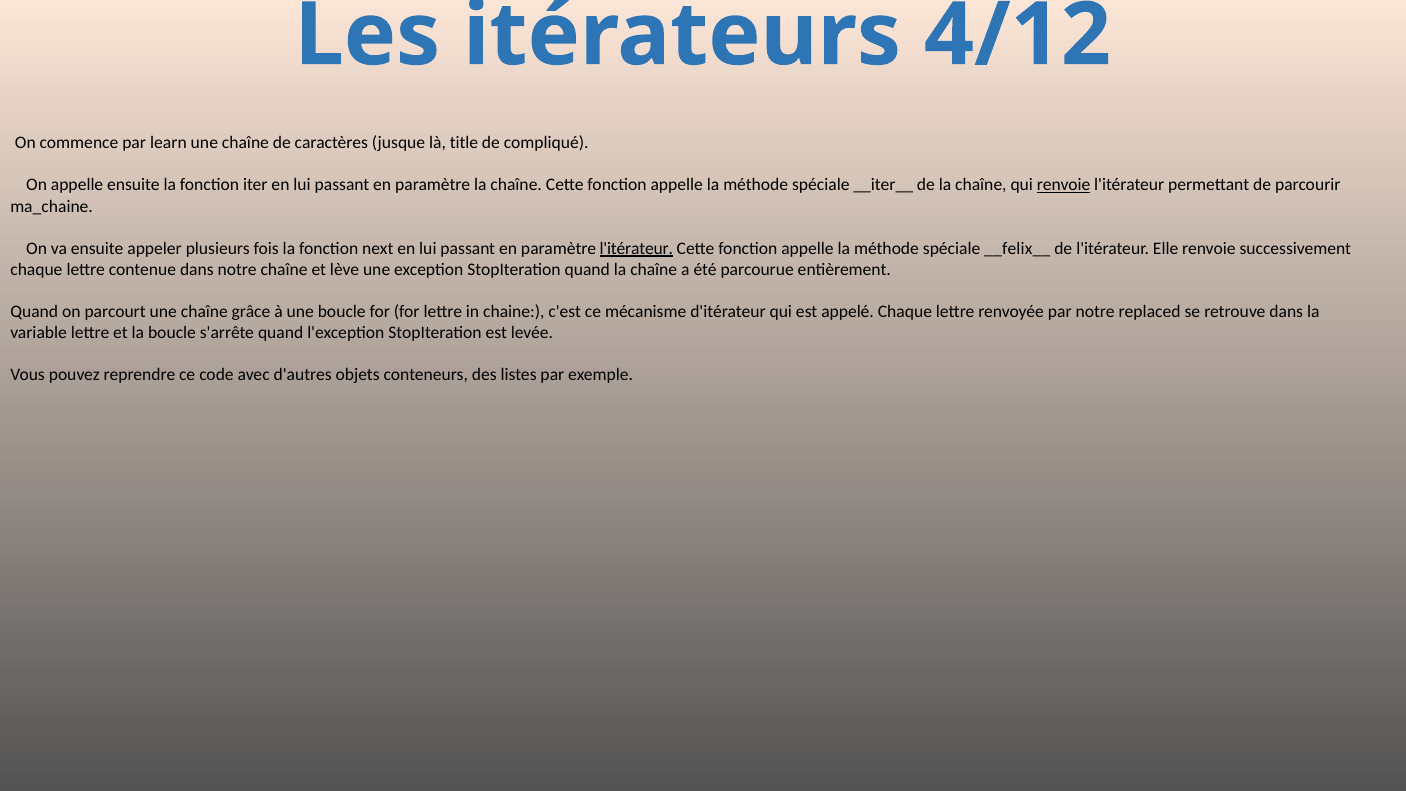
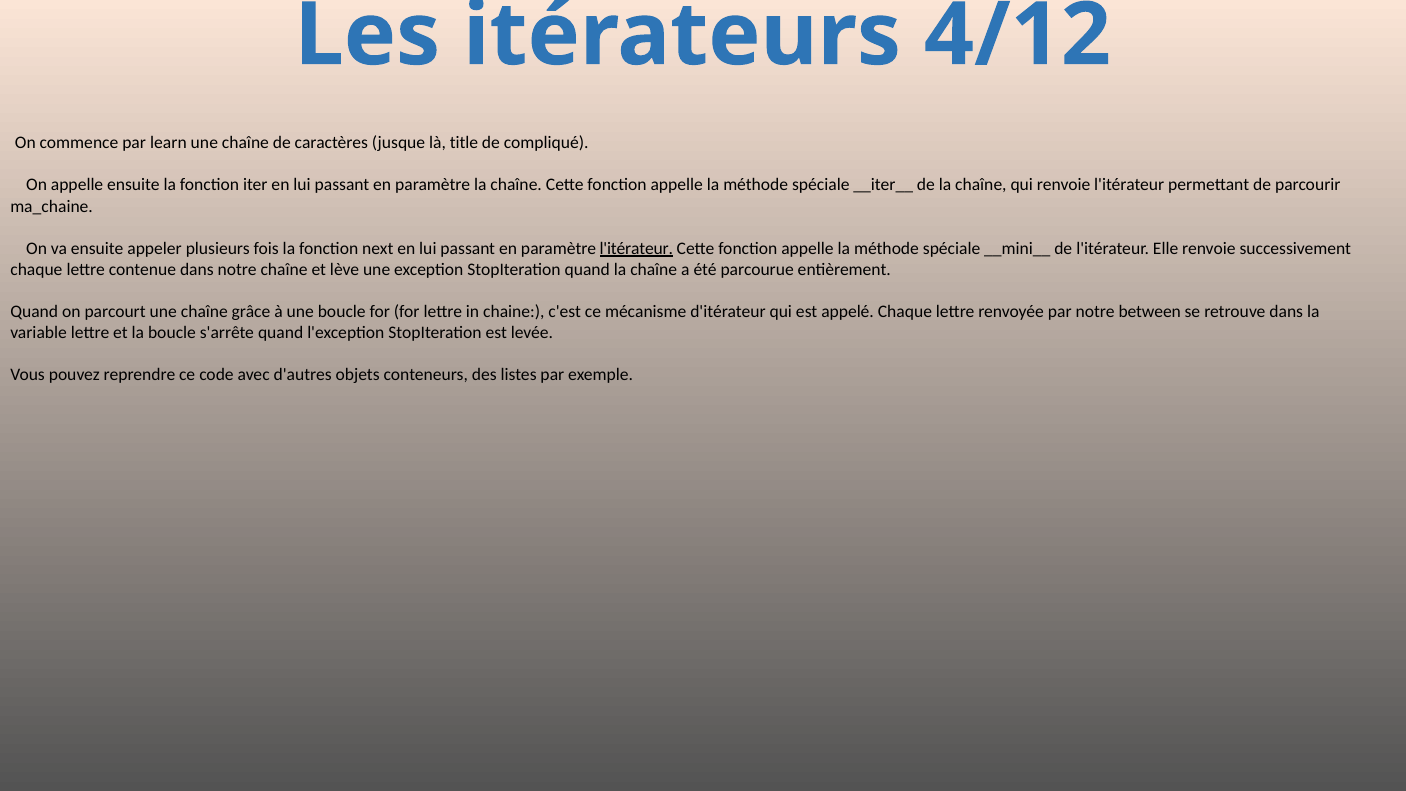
renvoie at (1064, 185) underline: present -> none
__felix__: __felix__ -> __mini__
replaced: replaced -> between
